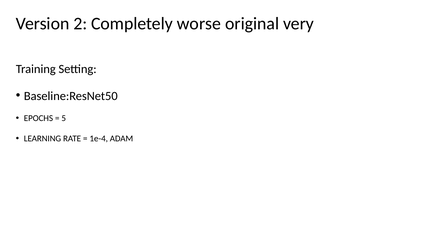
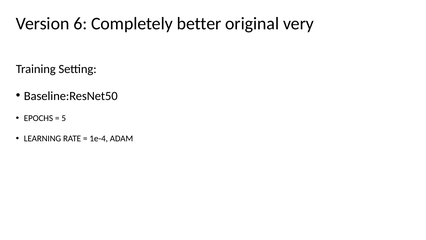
2: 2 -> 6
worse: worse -> better
